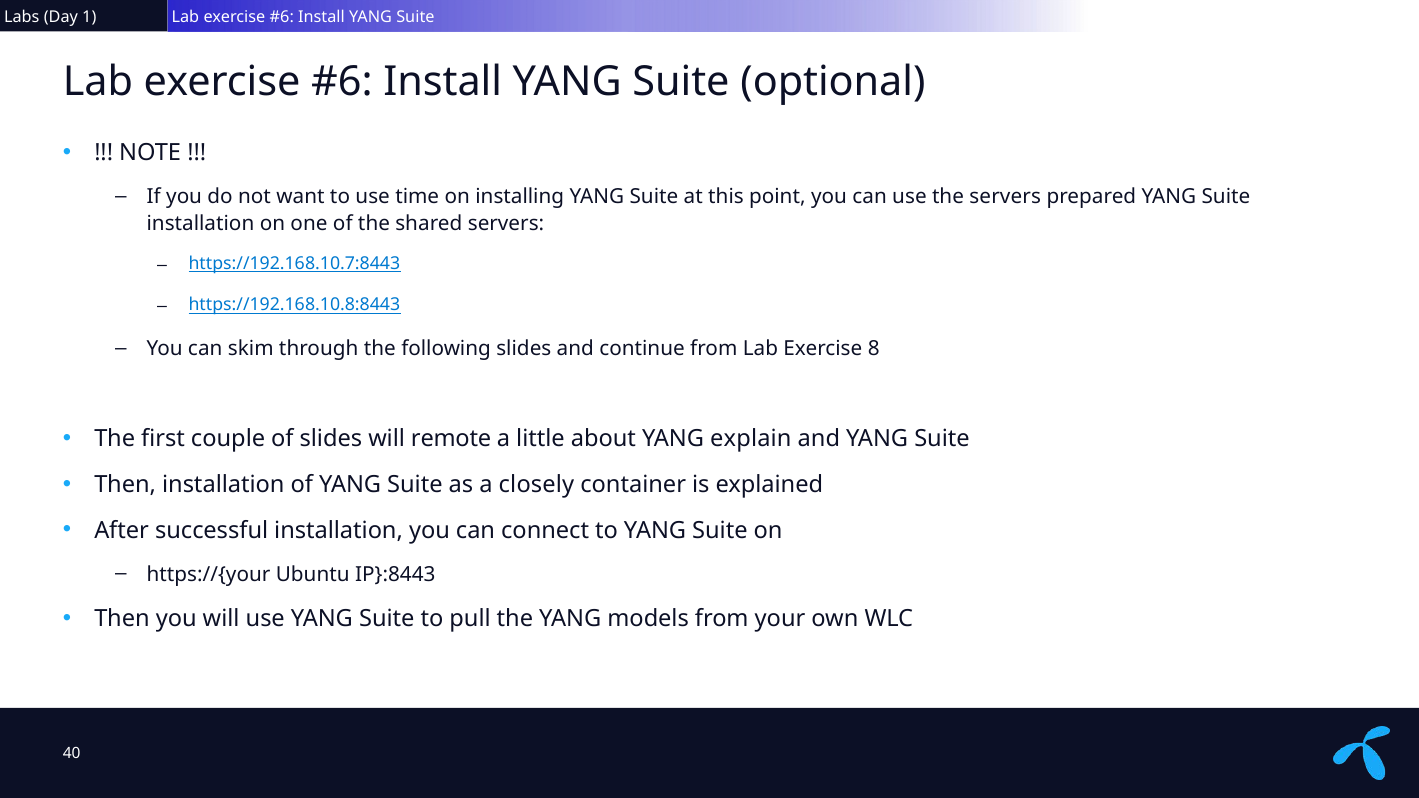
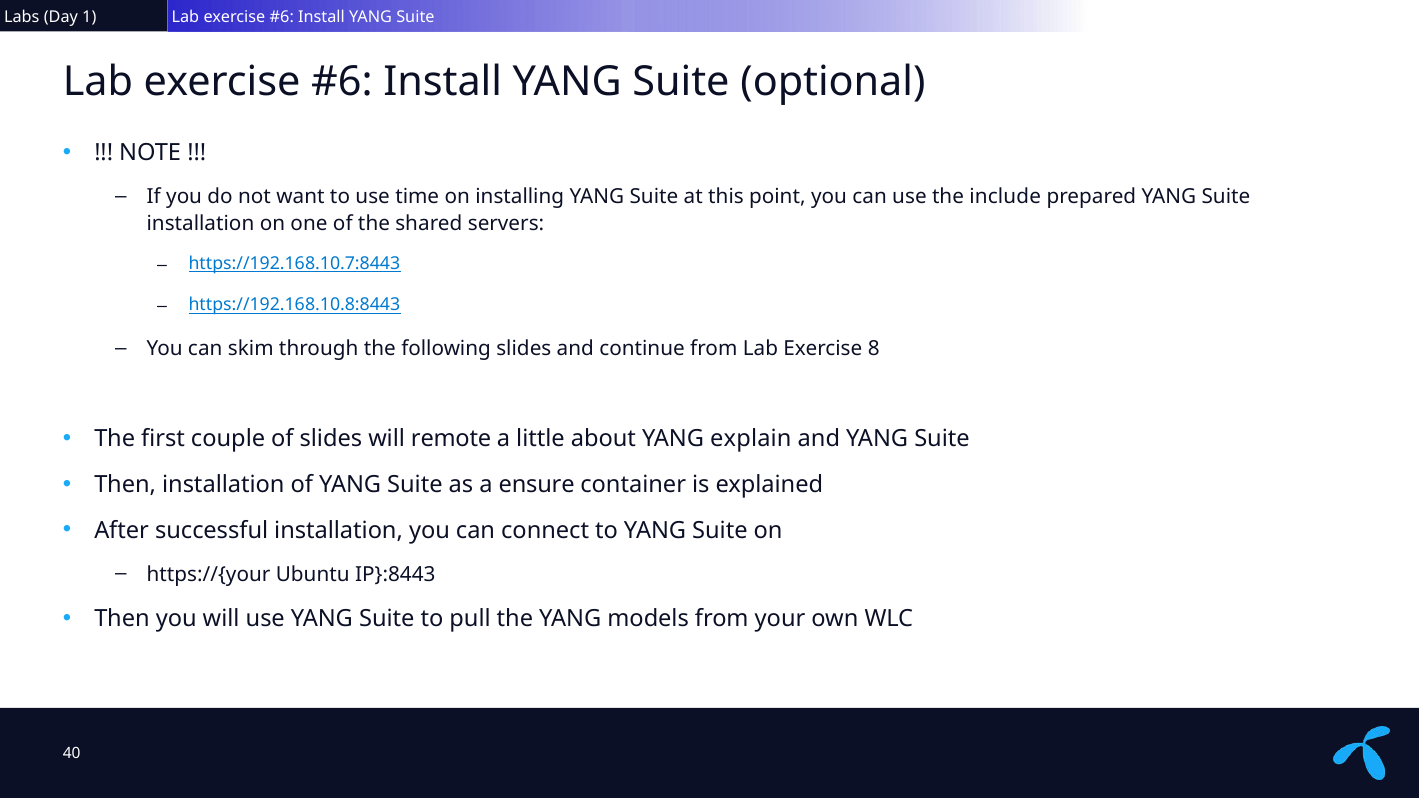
the servers: servers -> include
closely: closely -> ensure
